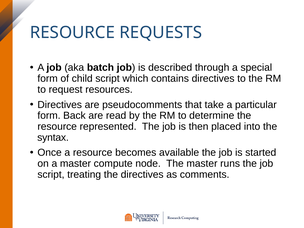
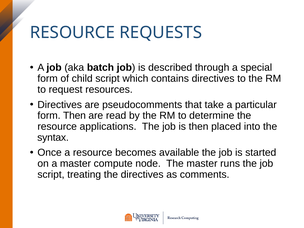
form Back: Back -> Then
represented: represented -> applications
